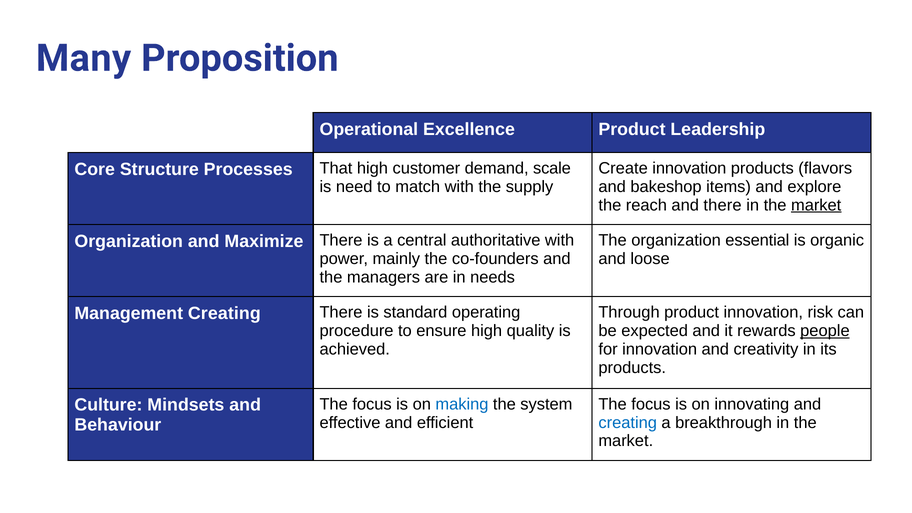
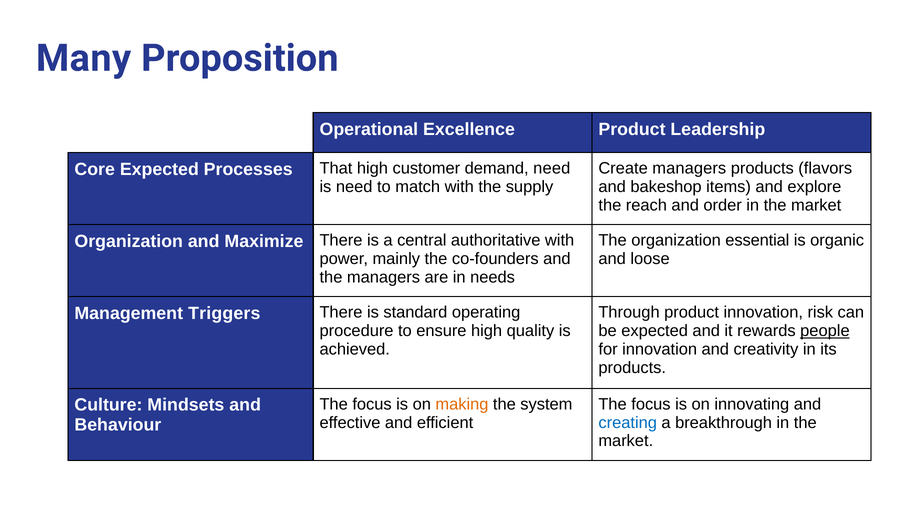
Create innovation: innovation -> managers
Core Structure: Structure -> Expected
demand scale: scale -> need
and there: there -> order
market at (816, 205) underline: present -> none
Management Creating: Creating -> Triggers
making colour: blue -> orange
